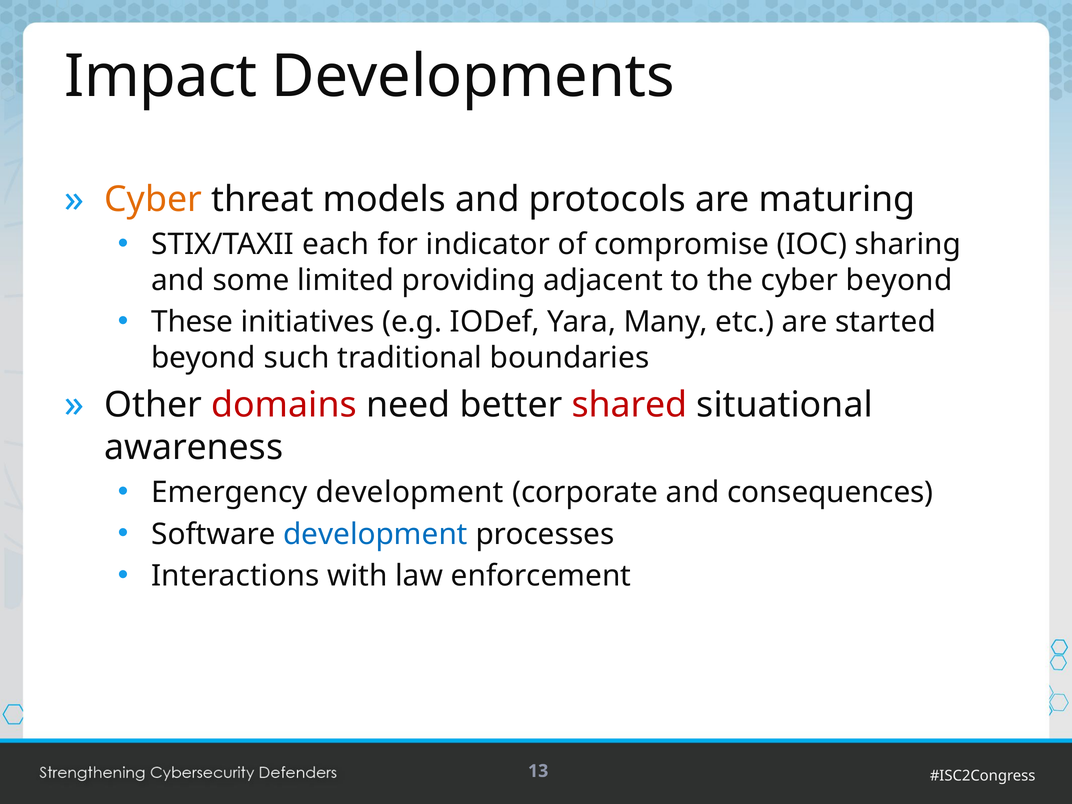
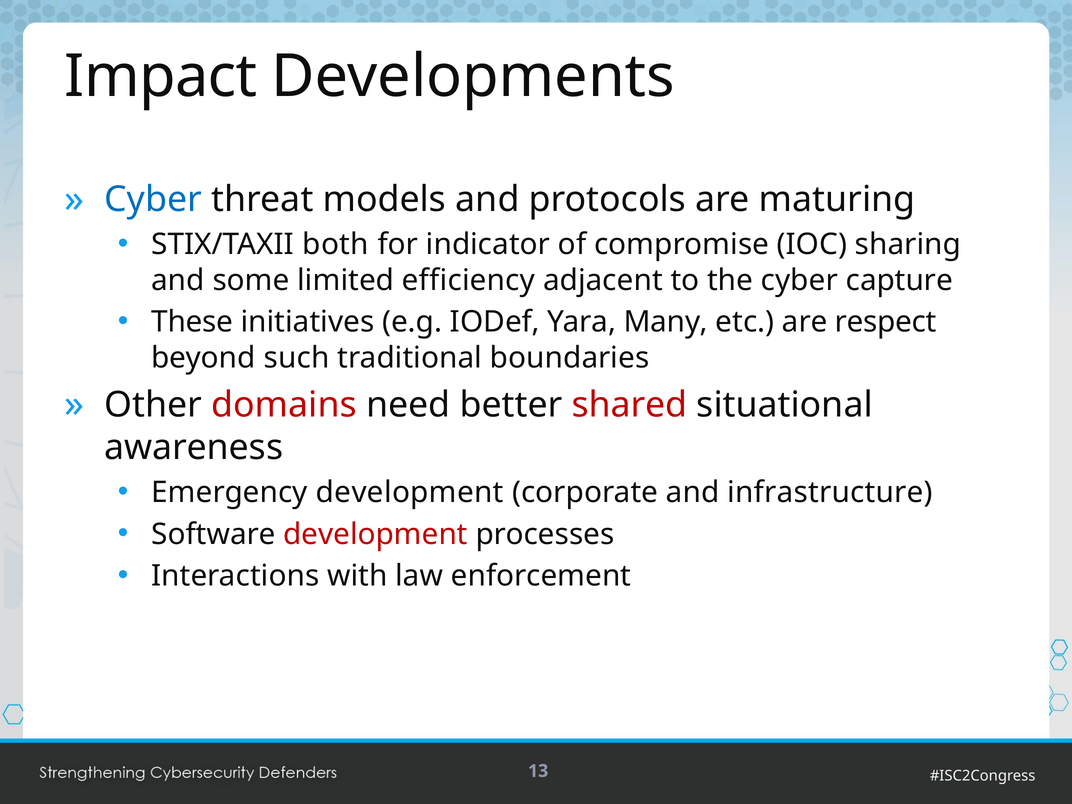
Cyber at (153, 200) colour: orange -> blue
each: each -> both
providing: providing -> efficiency
cyber beyond: beyond -> capture
started: started -> respect
consequences: consequences -> infrastructure
development at (375, 534) colour: blue -> red
